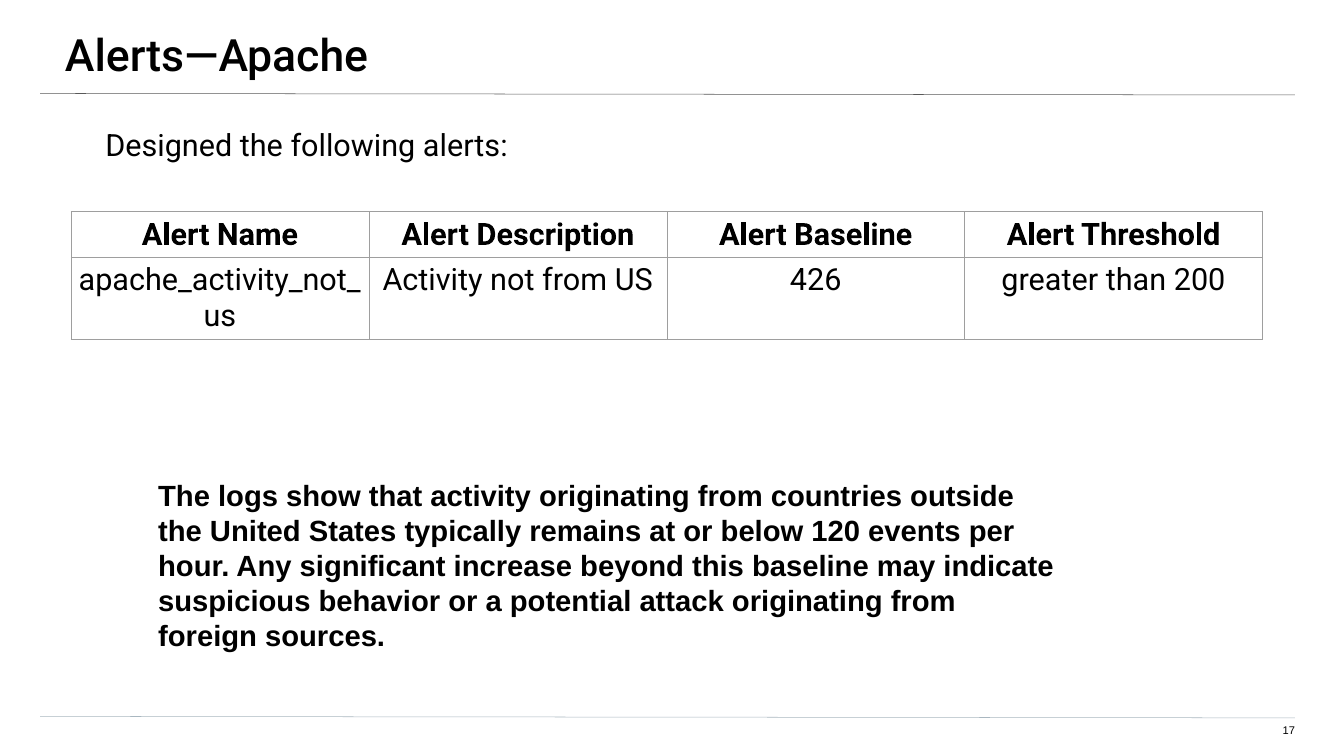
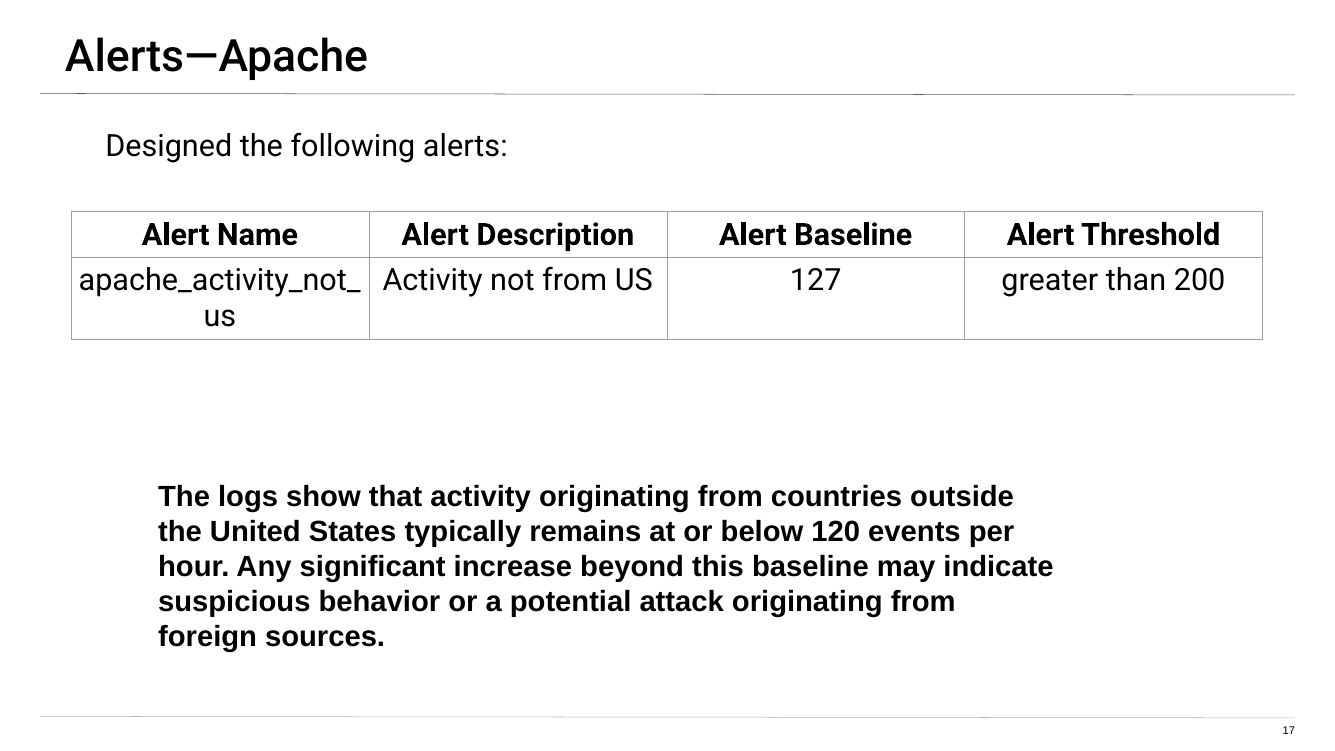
426: 426 -> 127
